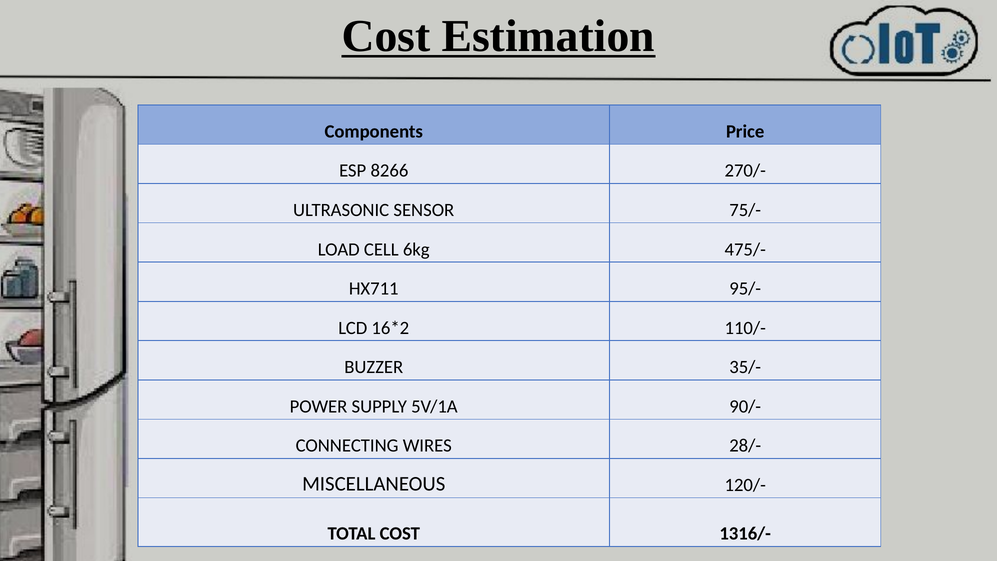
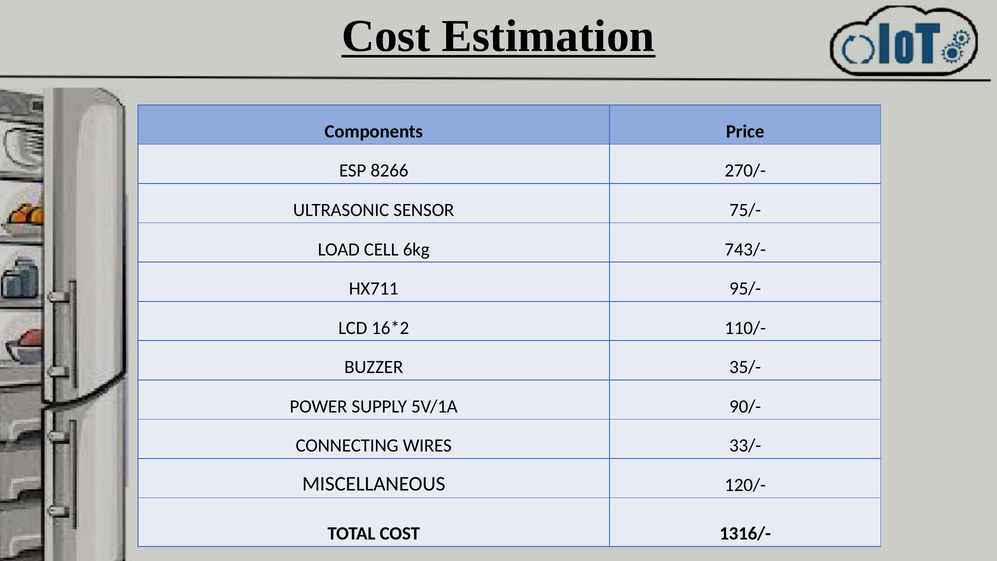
475/-: 475/- -> 743/-
28/-: 28/- -> 33/-
